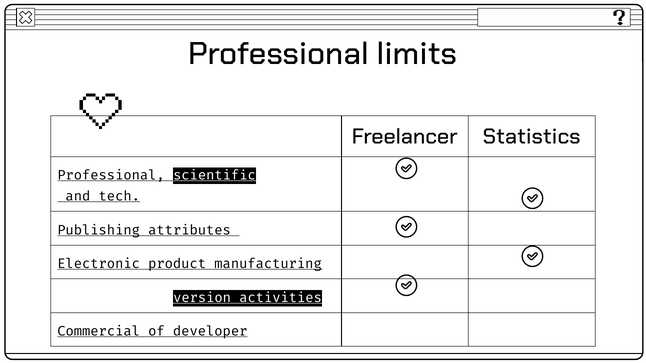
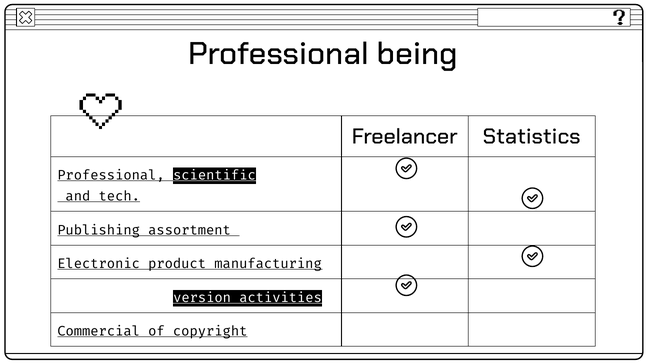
limits: limits -> being
attributes: attributes -> assortment
developer: developer -> copyright
